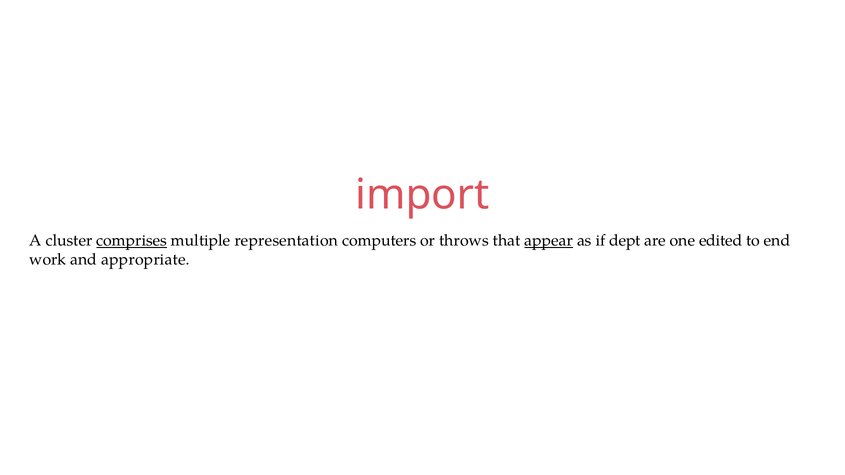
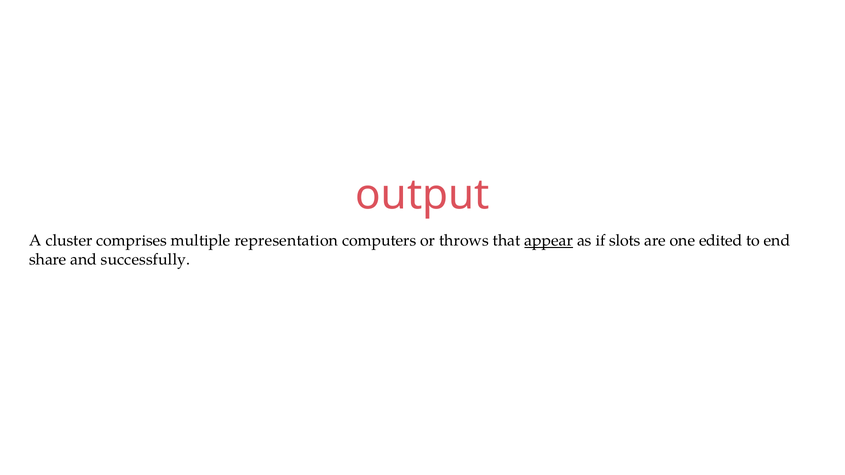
import: import -> output
comprises underline: present -> none
dept: dept -> slots
work: work -> share
appropriate: appropriate -> successfully
